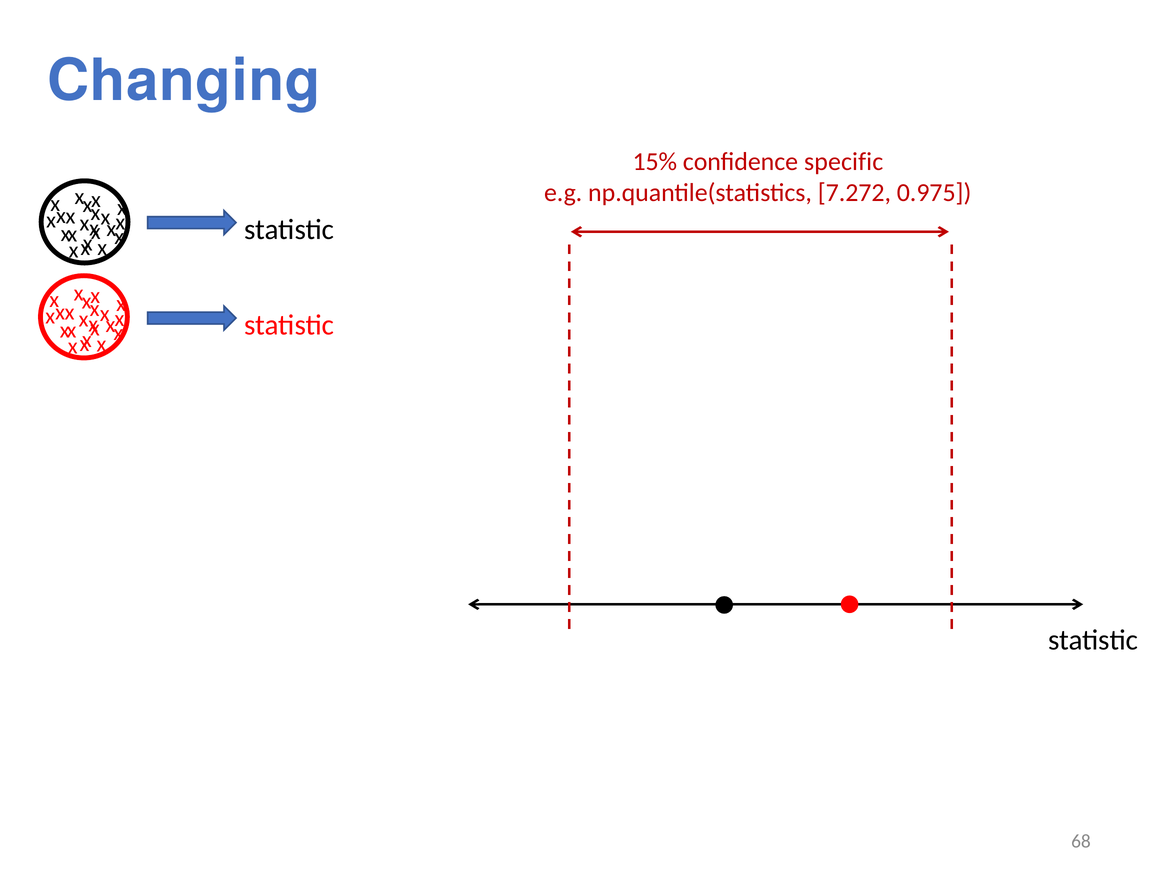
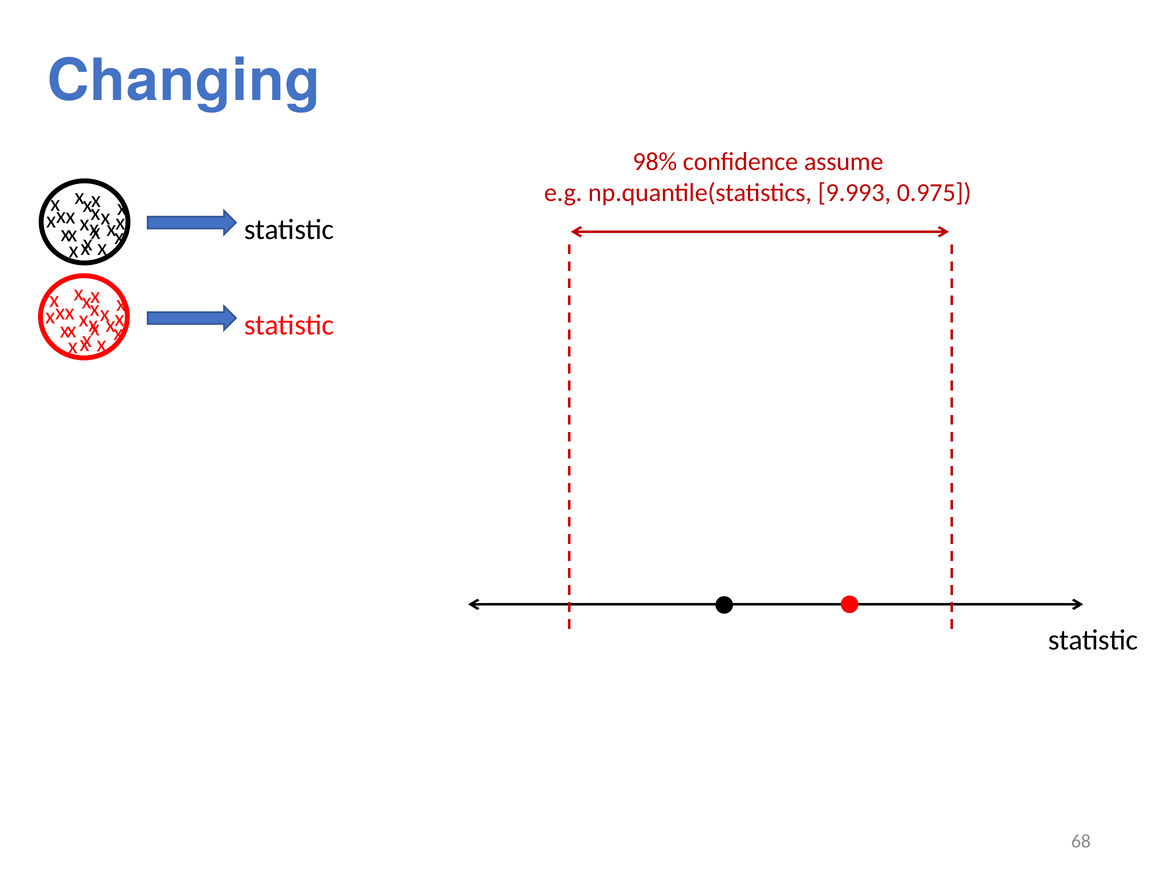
15%: 15% -> 98%
specific: specific -> assume
7.272: 7.272 -> 9.993
